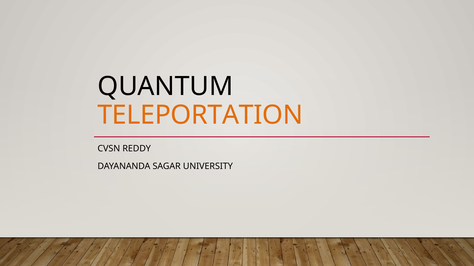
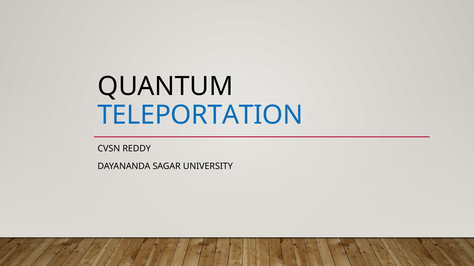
TELEPORTATION colour: orange -> blue
